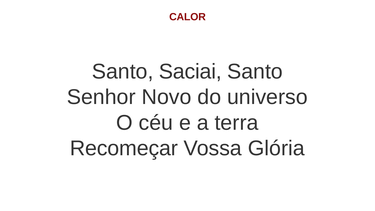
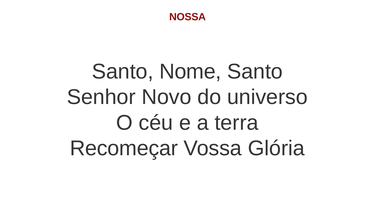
CALOR: CALOR -> NOSSA
Saciai: Saciai -> Nome
